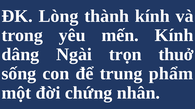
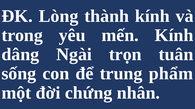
thuở: thuở -> tuân
